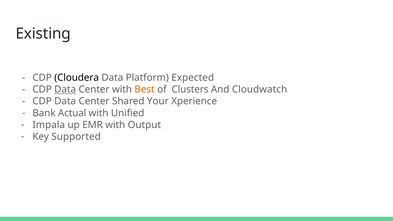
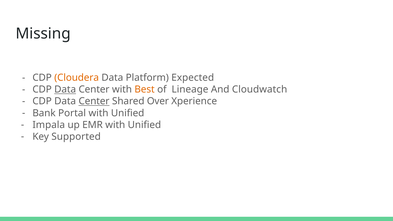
Existing: Existing -> Missing
Cloudera colour: black -> orange
Clusters: Clusters -> Lineage
Center at (94, 101) underline: none -> present
Your: Your -> Over
Actual: Actual -> Portal
EMR with Output: Output -> Unified
